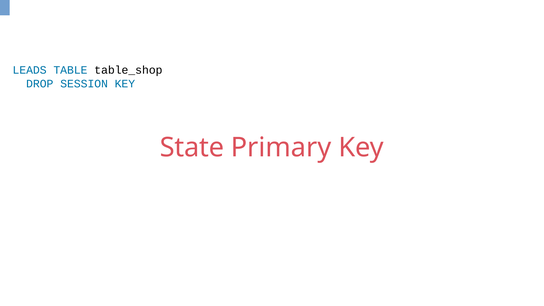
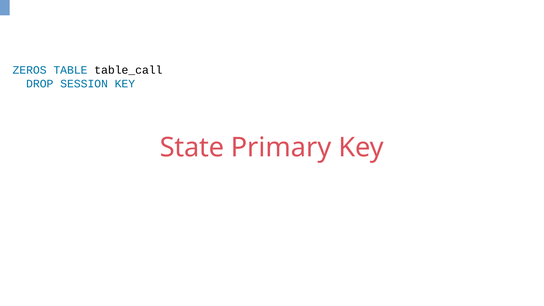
LEADS: LEADS -> ZEROS
table_shop: table_shop -> table_call
